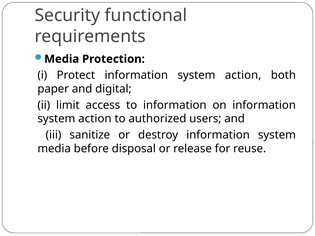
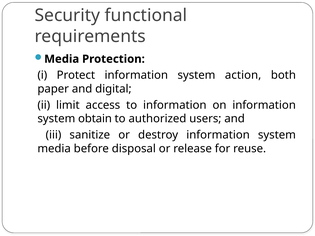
action at (95, 119): action -> obtain
